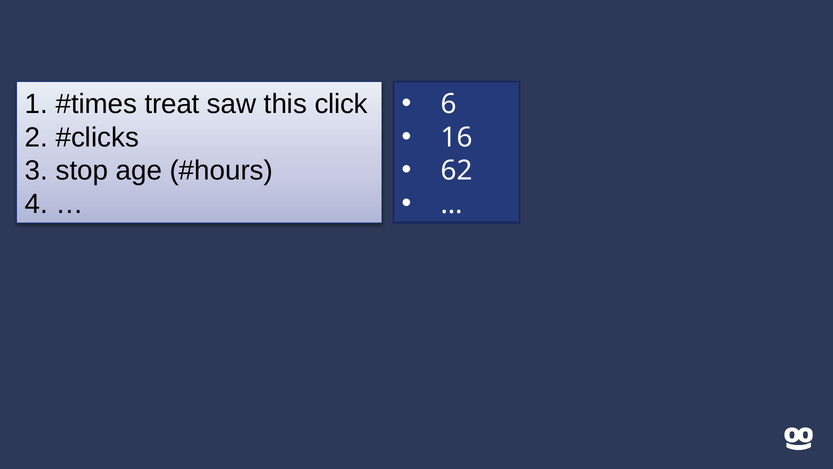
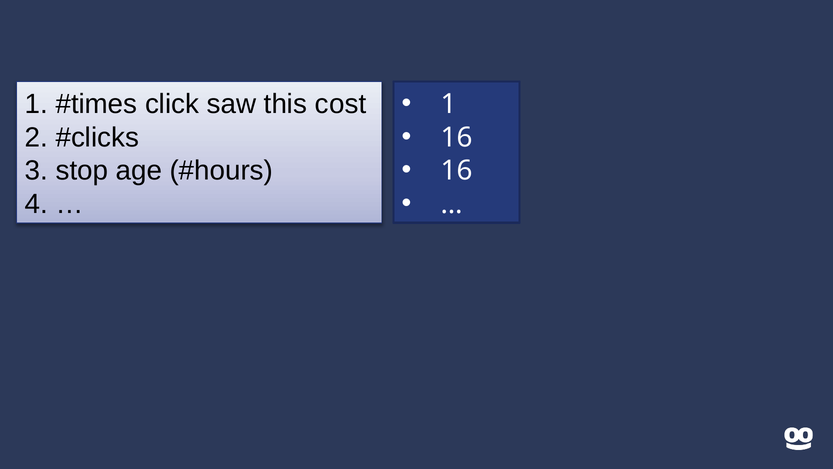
6 at (449, 104): 6 -> 1
treat: treat -> click
click: click -> cost
62 at (457, 171): 62 -> 16
